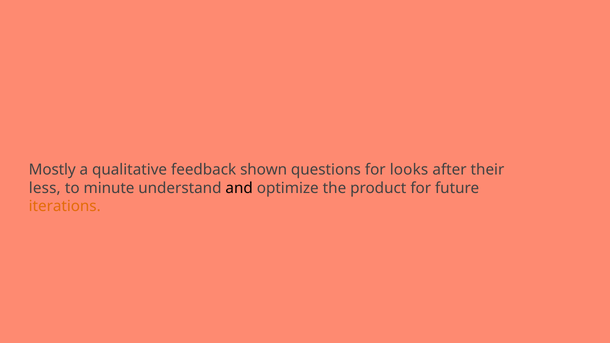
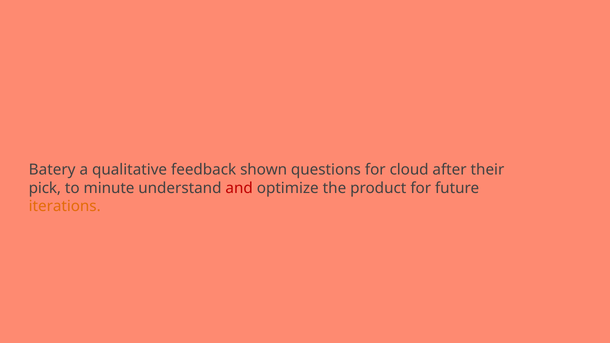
Mostly: Mostly -> Batery
looks: looks -> cloud
less: less -> pick
and colour: black -> red
